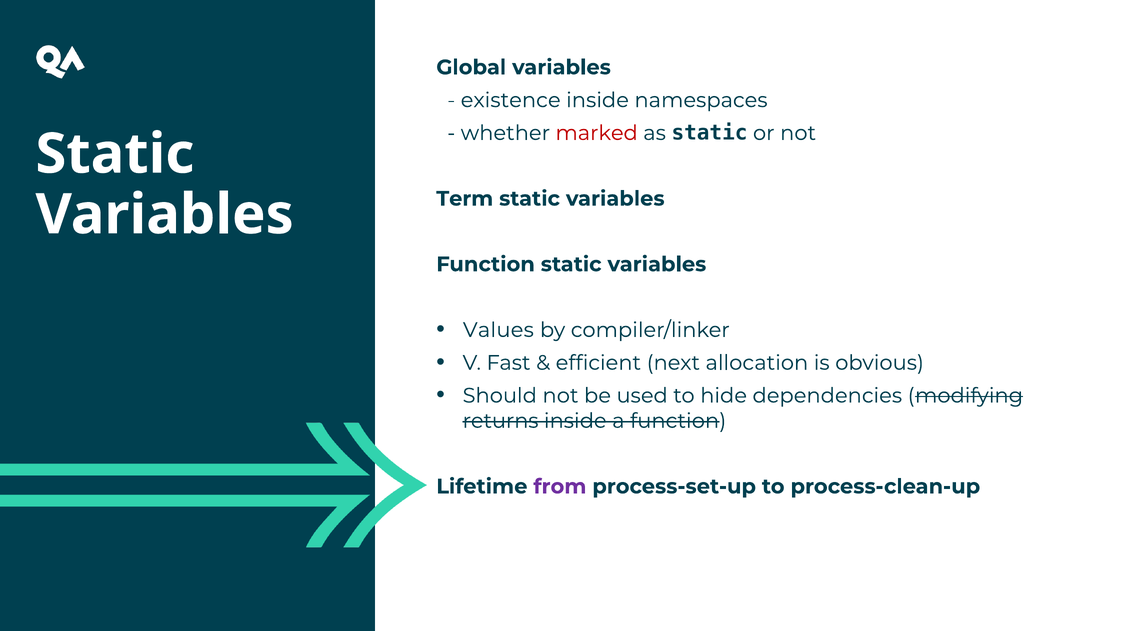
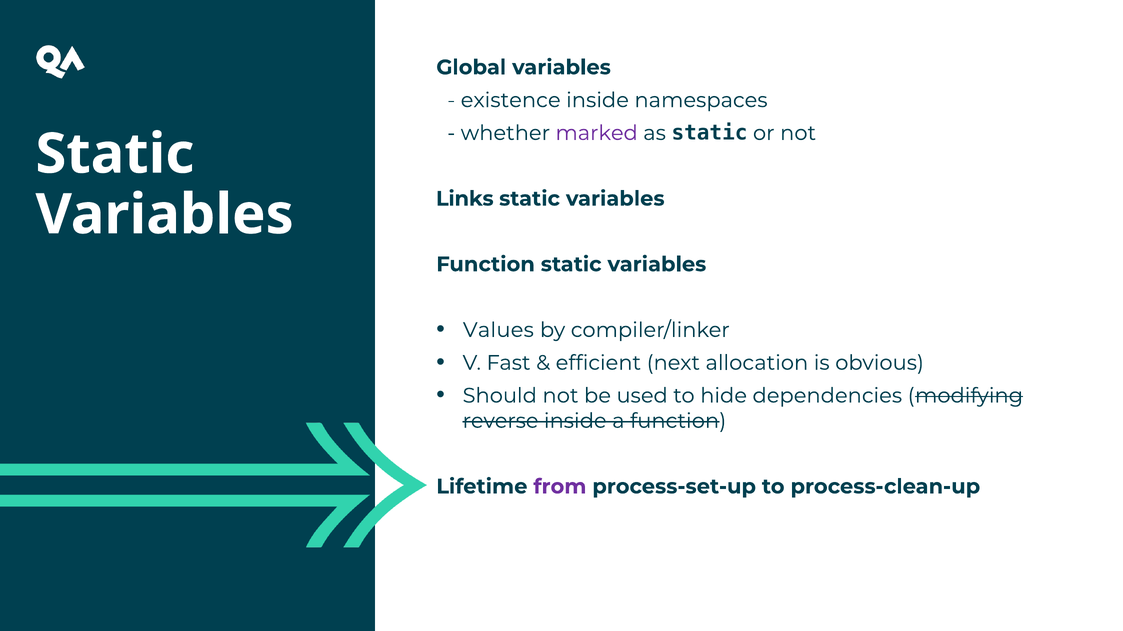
marked colour: red -> purple
Term: Term -> Links
returns: returns -> reverse
